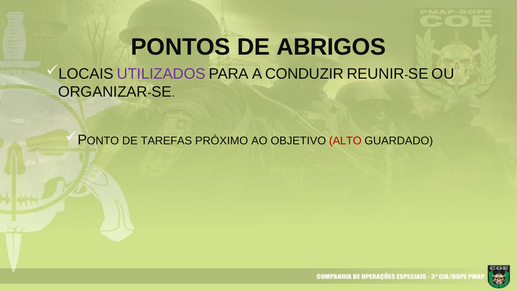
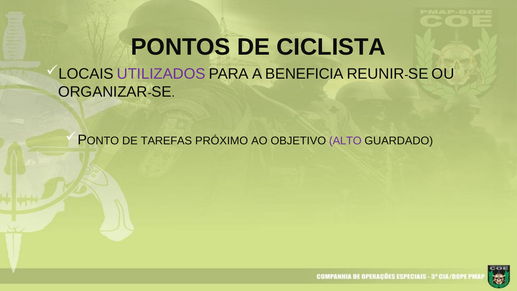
ABRIGOS: ABRIGOS -> CICLISTA
CONDUZIR: CONDUZIR -> BENEFICIA
ALTO colour: red -> purple
